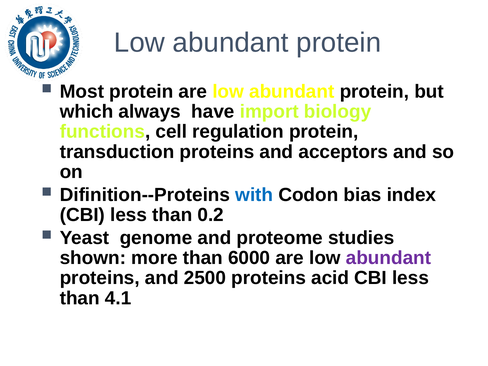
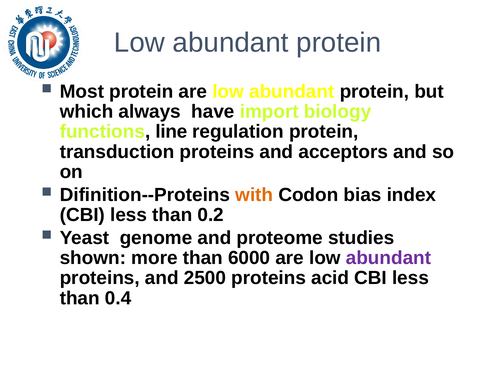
cell: cell -> line
with colour: blue -> orange
4.1: 4.1 -> 0.4
